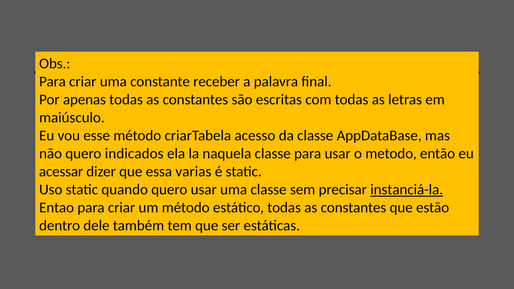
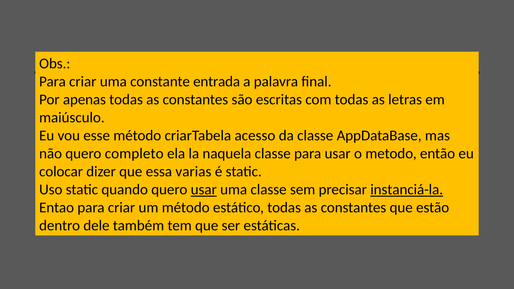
receber: receber -> entrada
indicados: indicados -> completo
acessar: acessar -> colocar
usar at (204, 190) underline: none -> present
